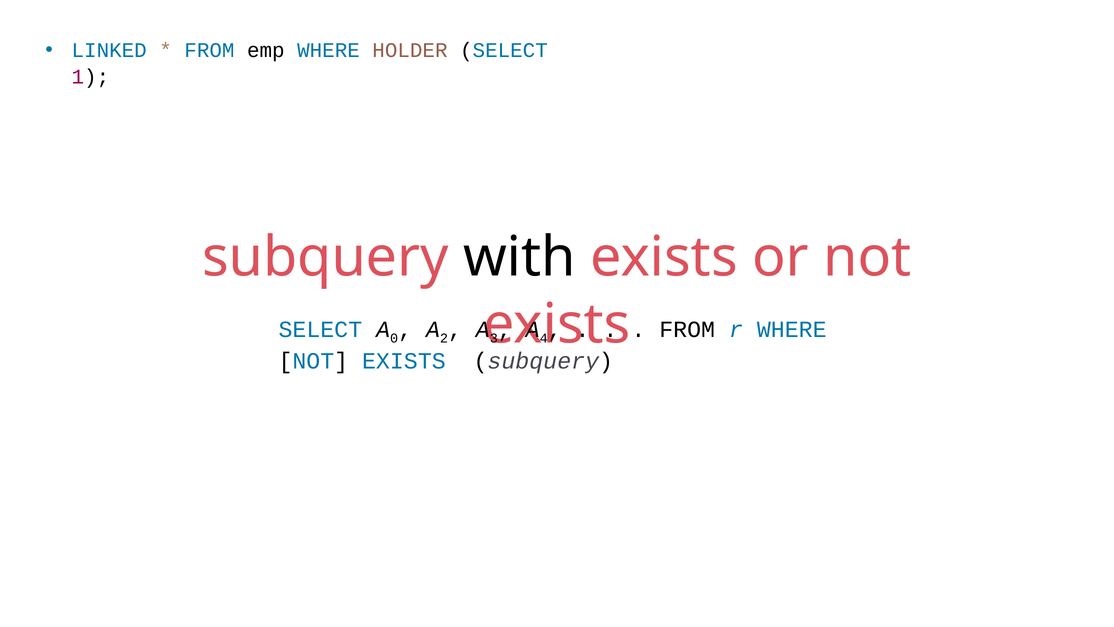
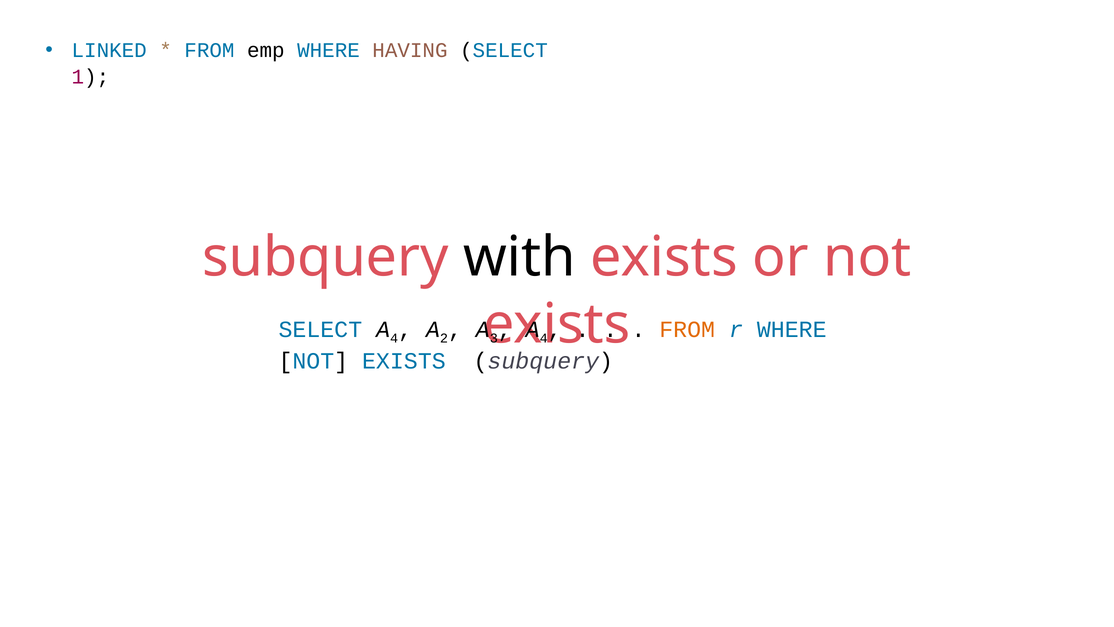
HOLDER: HOLDER -> HAVING
0 at (394, 338): 0 -> 4
FROM at (687, 329) colour: black -> orange
